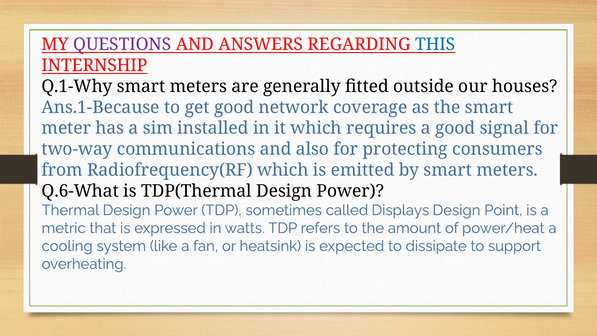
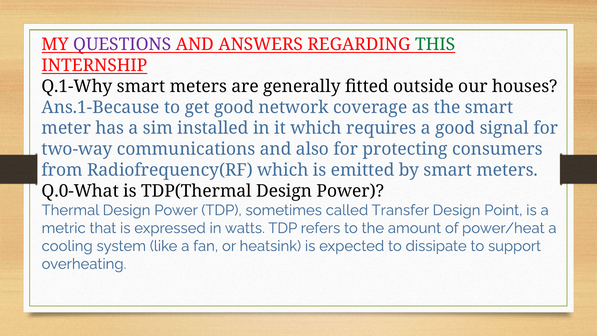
THIS colour: blue -> green
Q.6-What: Q.6-What -> Q.0-What
Displays: Displays -> Transfer
